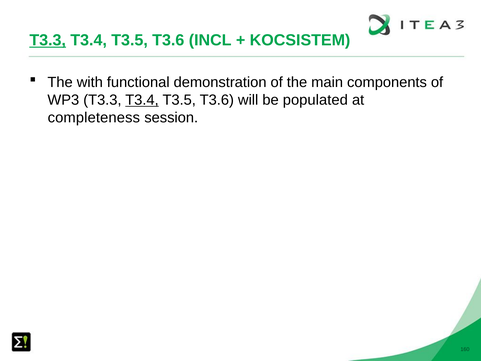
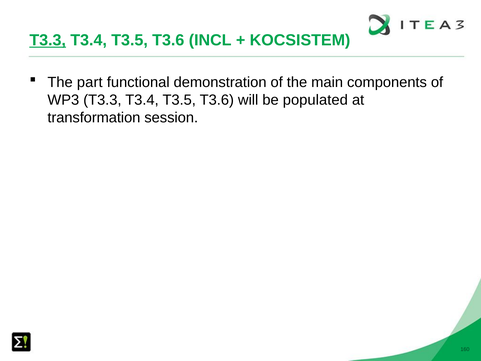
with: with -> part
T3.4 at (142, 100) underline: present -> none
completeness: completeness -> transformation
